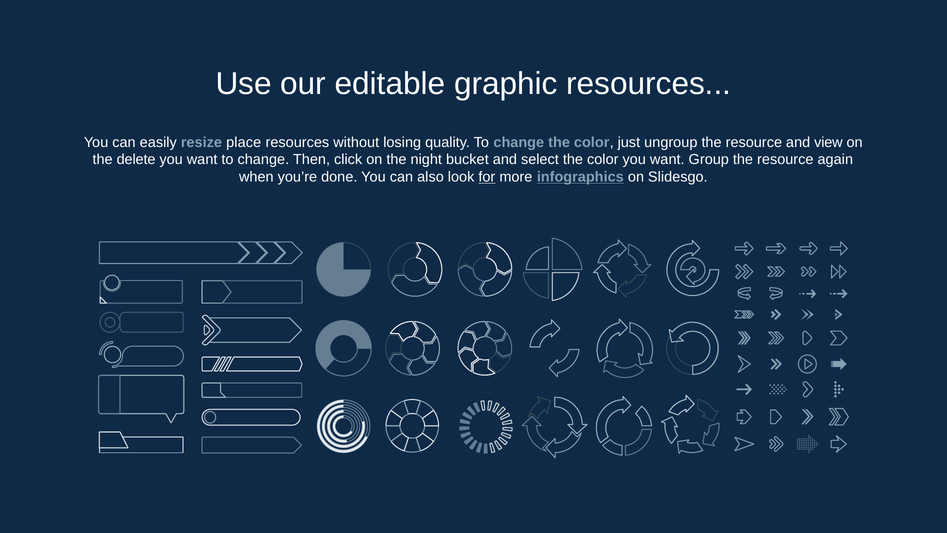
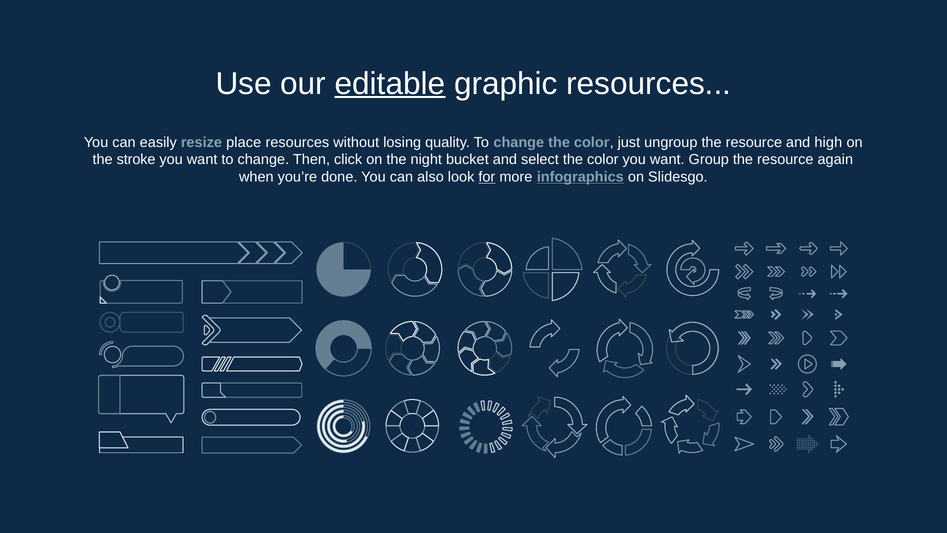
editable underline: none -> present
view: view -> high
delete: delete -> stroke
